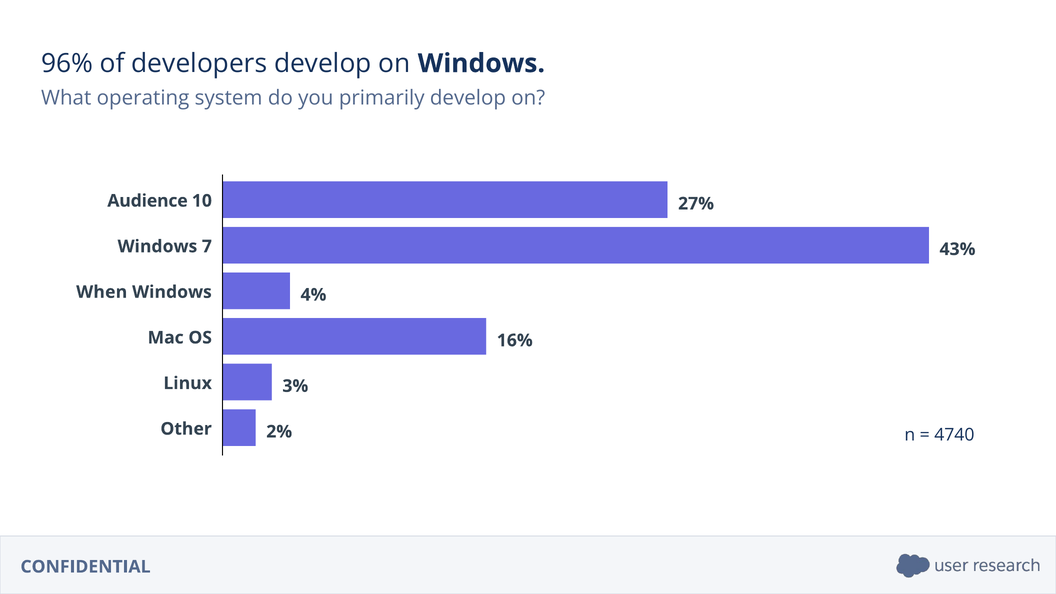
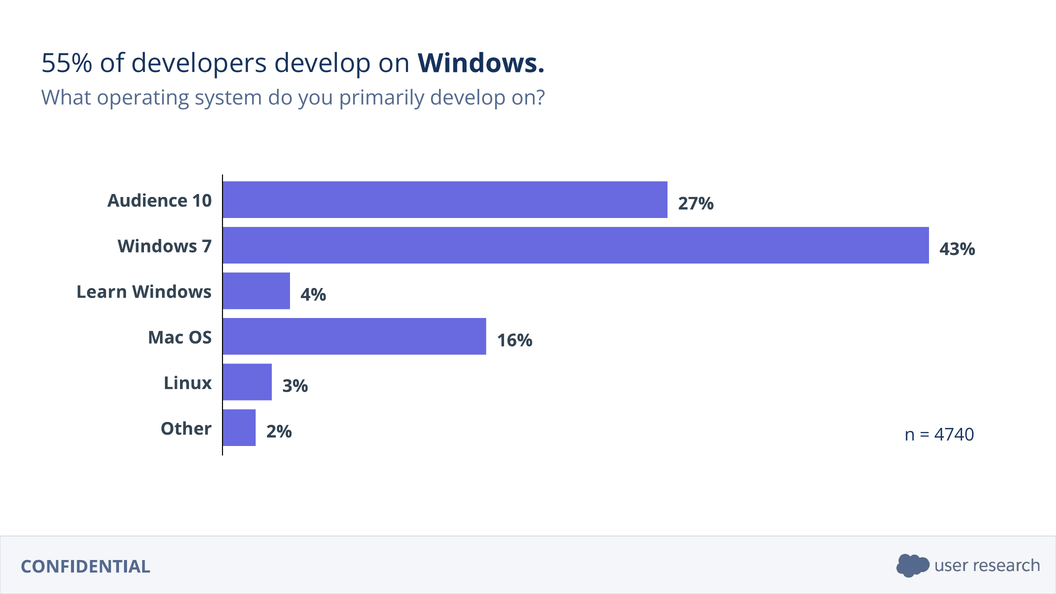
96%: 96% -> 55%
When: When -> Learn
